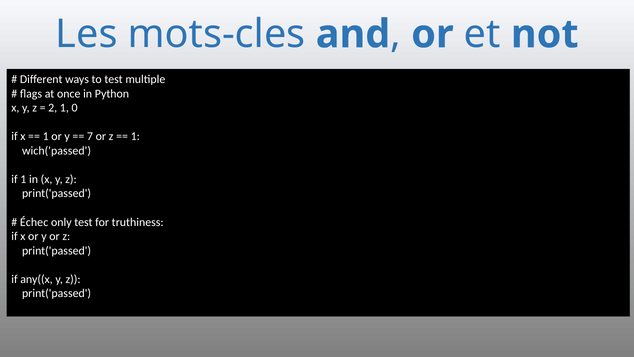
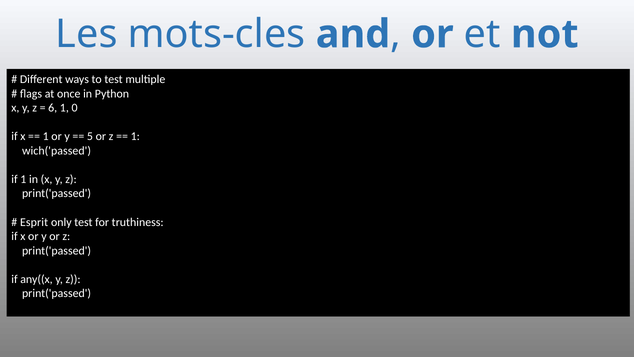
2: 2 -> 6
7: 7 -> 5
Échec: Échec -> Esprit
